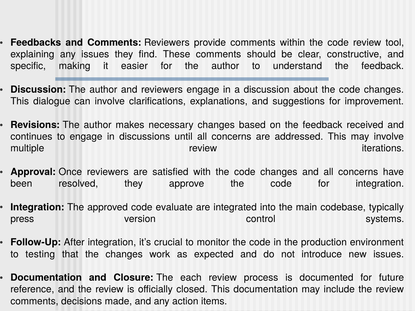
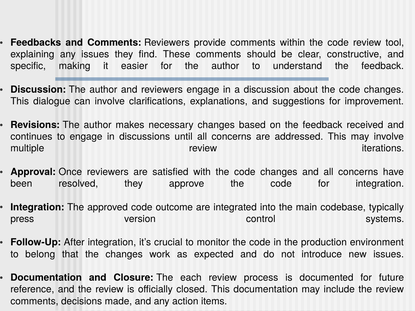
evaluate: evaluate -> outcome
testing: testing -> belong
